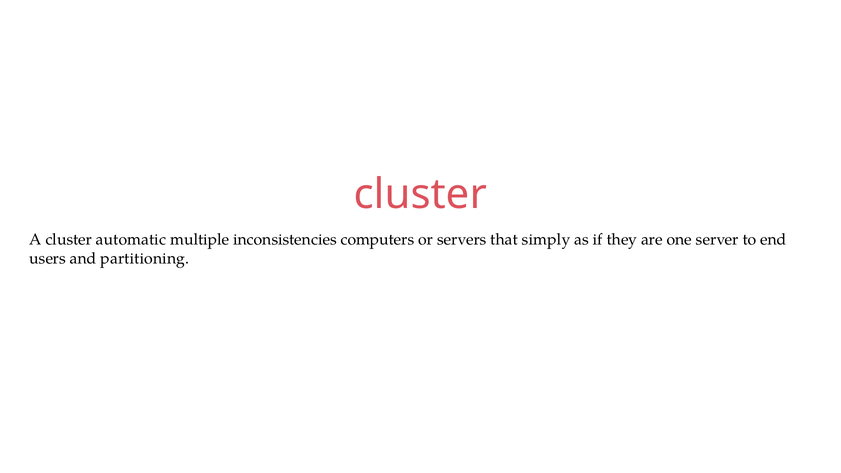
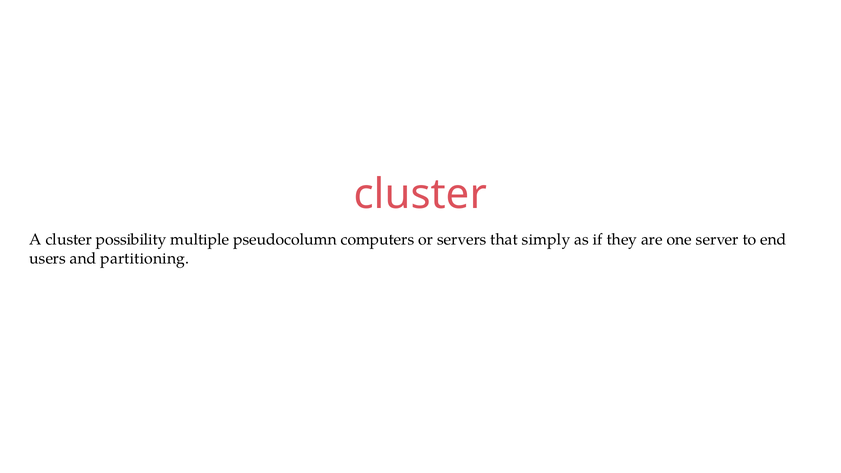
automatic: automatic -> possibility
inconsistencies: inconsistencies -> pseudocolumn
